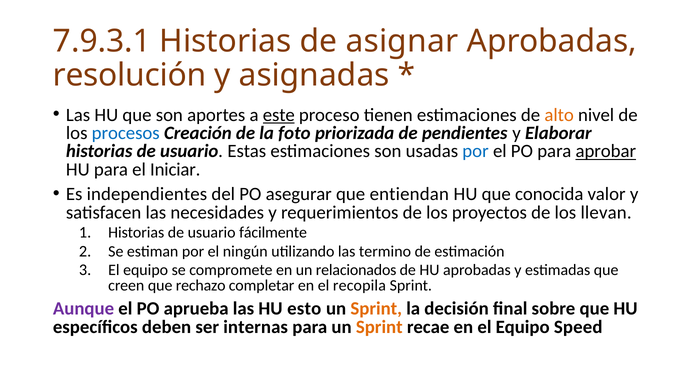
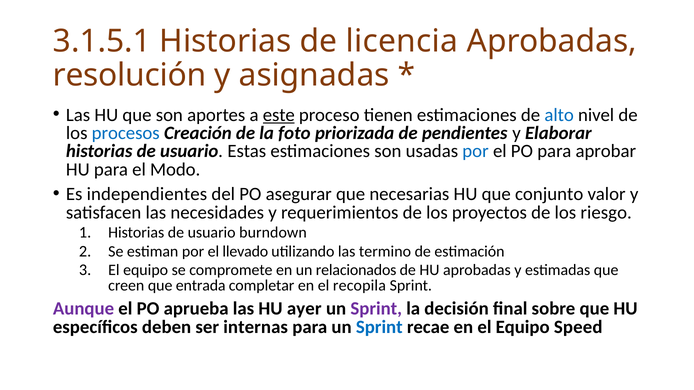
7.9.3.1: 7.9.3.1 -> 3.1.5.1
asignar: asignar -> licencia
alto colour: orange -> blue
aprobar underline: present -> none
Iniciar: Iniciar -> Modo
entiendan: entiendan -> necesarias
conocida: conocida -> conjunto
llevan: llevan -> riesgo
fácilmente: fácilmente -> burndown
ningún: ningún -> llevado
rechazo: rechazo -> entrada
esto: esto -> ayer
Sprint at (376, 309) colour: orange -> purple
Sprint at (379, 327) colour: orange -> blue
